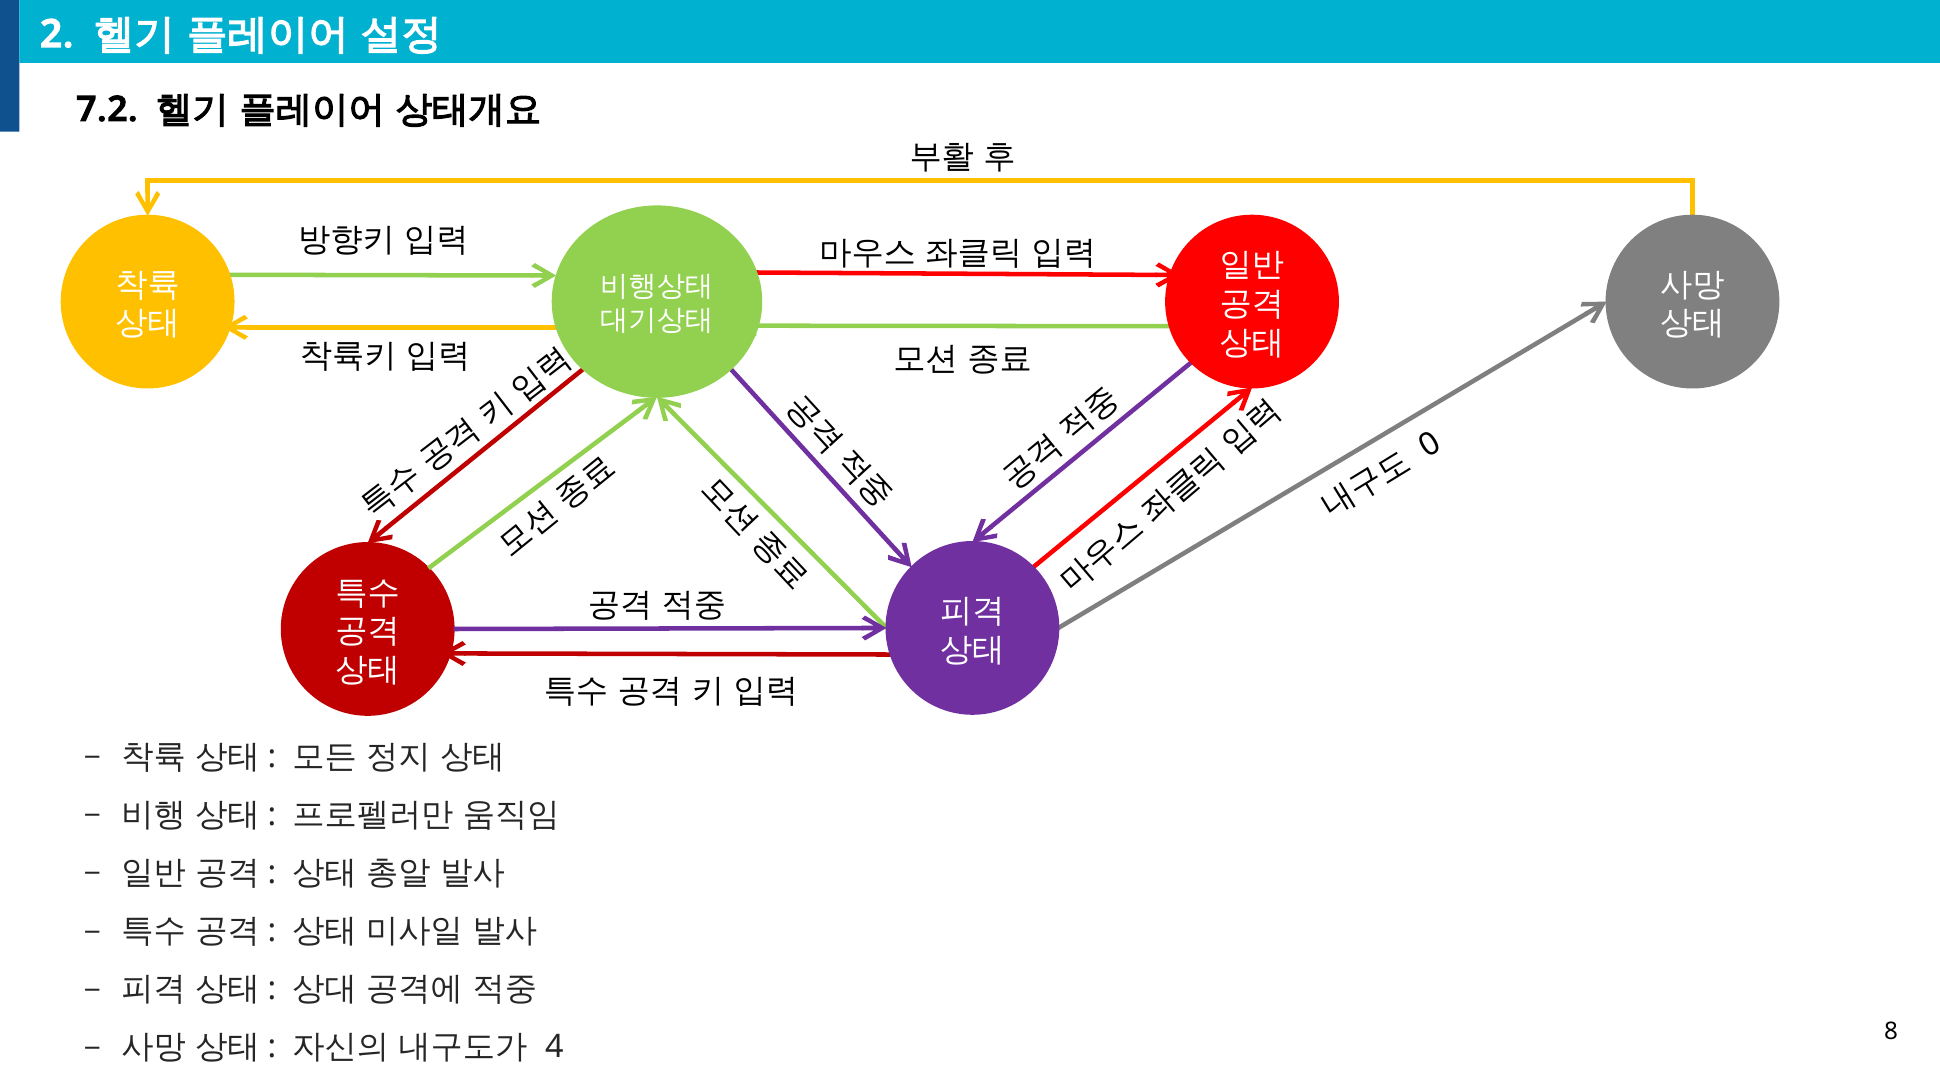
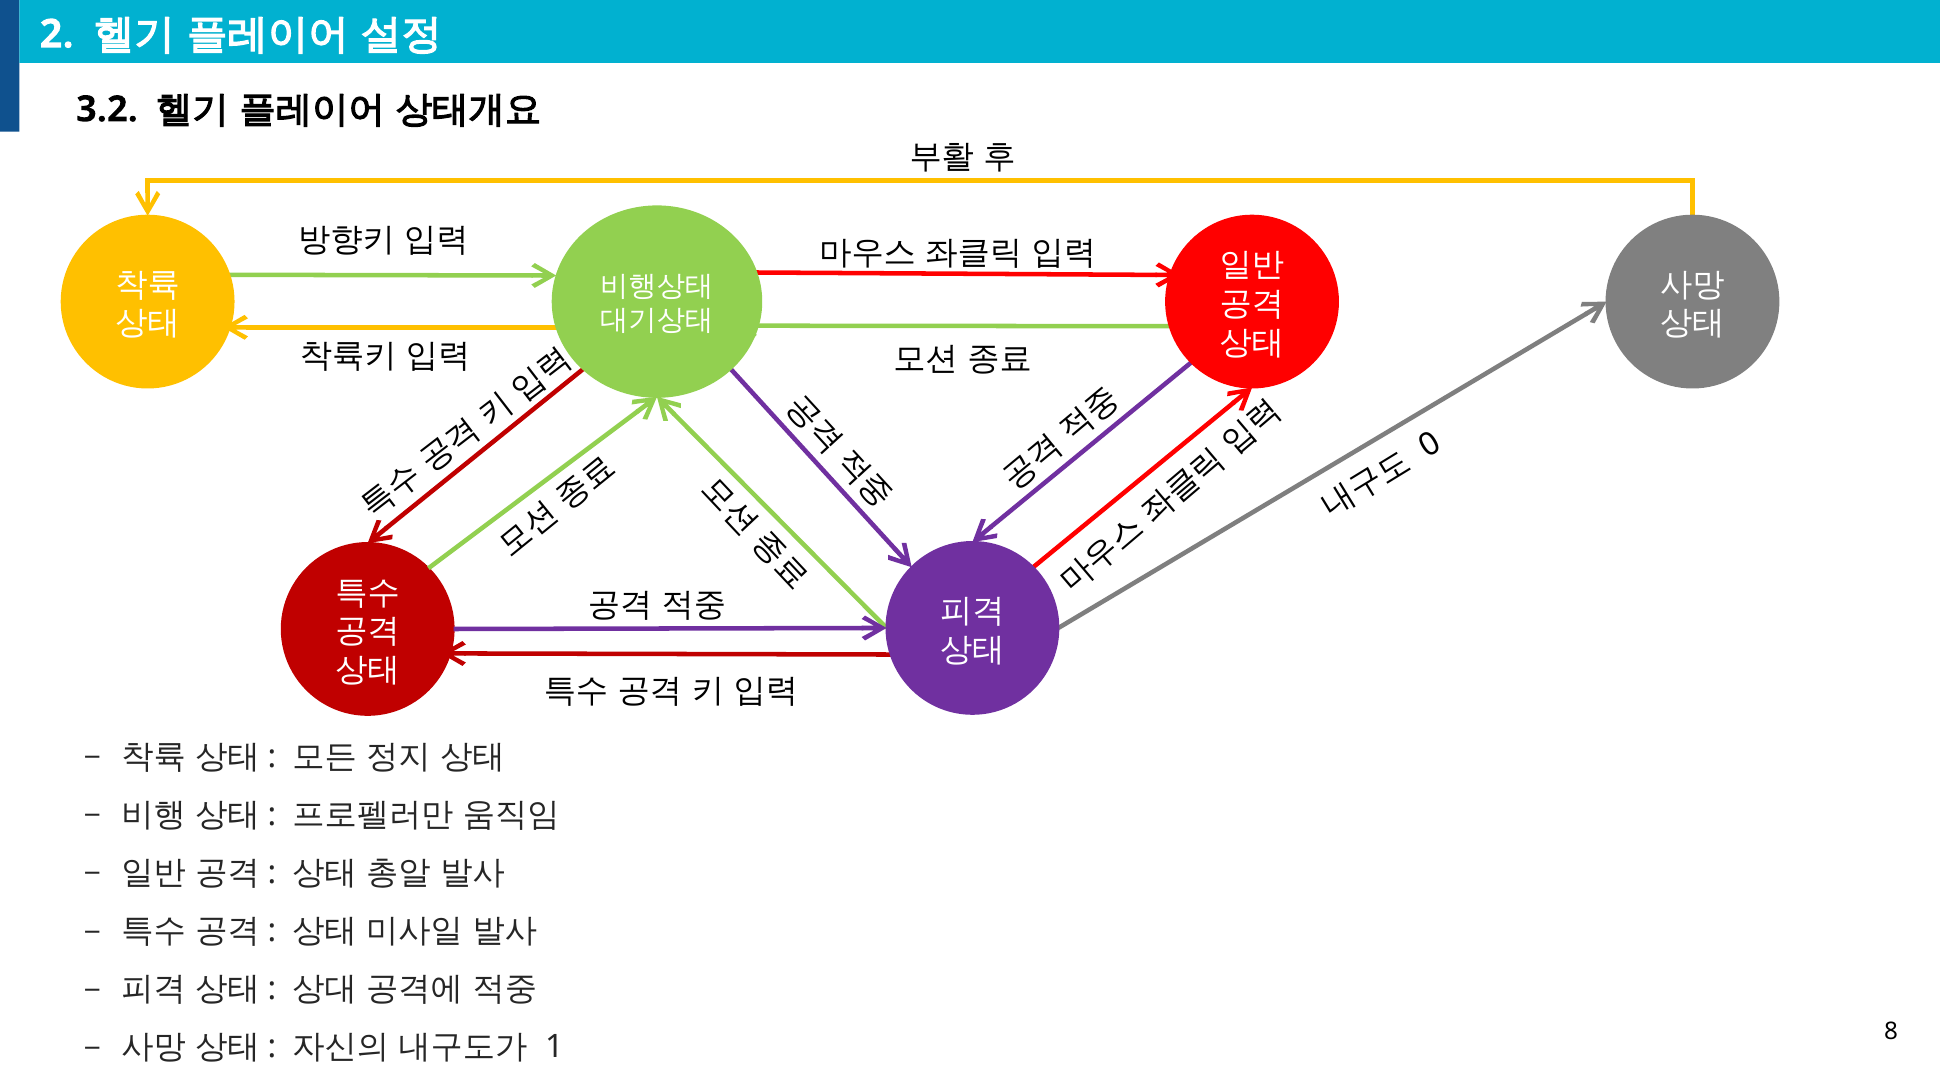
7.2: 7.2 -> 3.2
4: 4 -> 1
